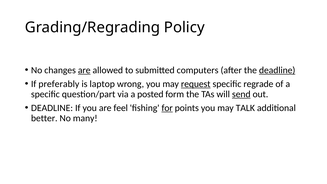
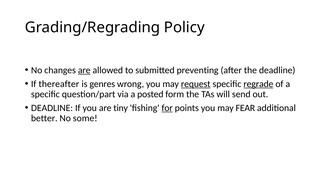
computers: computers -> preventing
deadline at (277, 70) underline: present -> none
preferably: preferably -> thereafter
laptop: laptop -> genres
regrade underline: none -> present
send underline: present -> none
feel: feel -> tiny
TALK: TALK -> FEAR
many: many -> some
